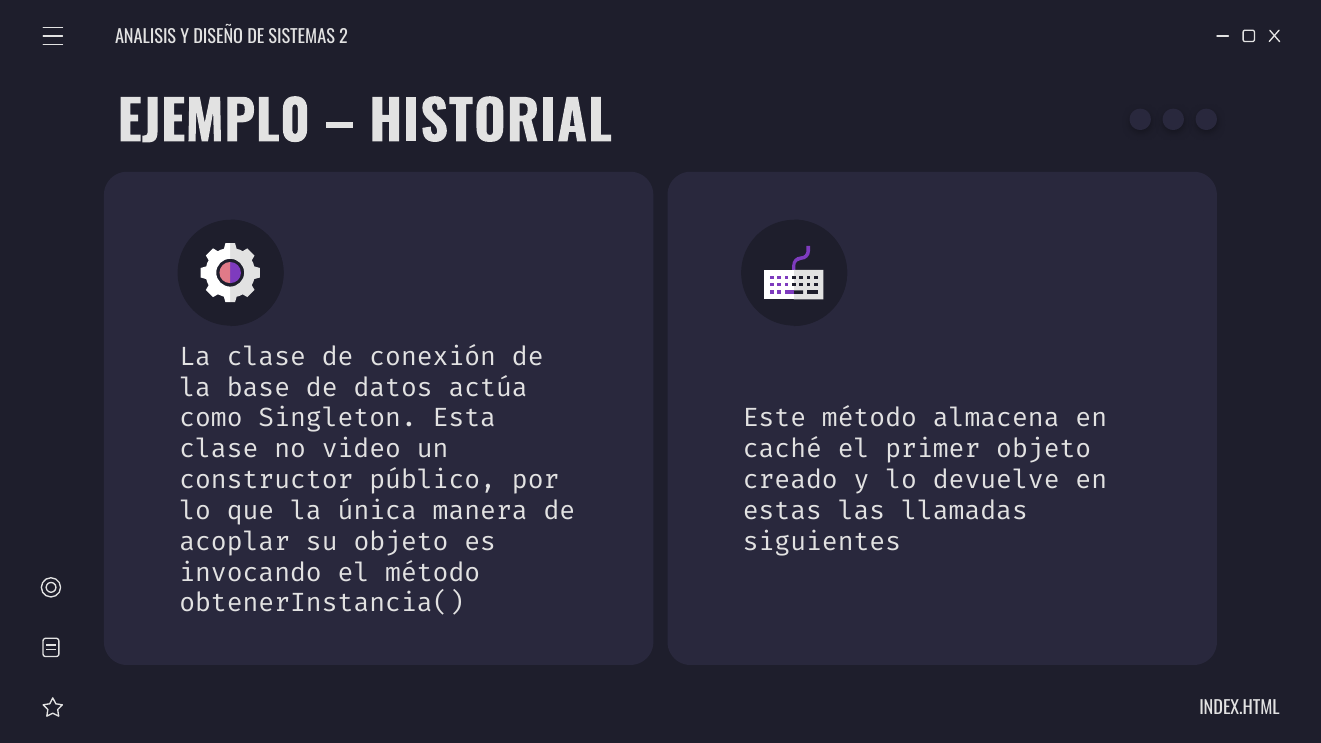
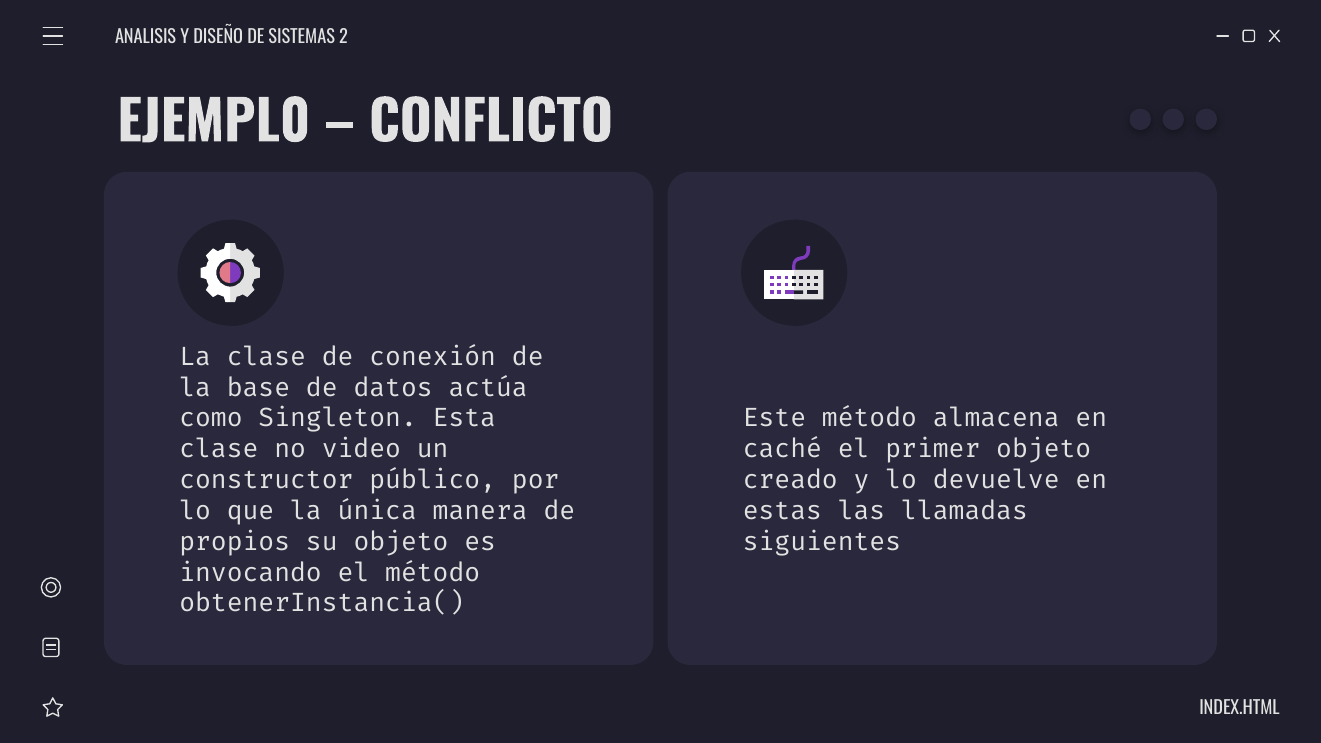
HISTORIAL: HISTORIAL -> CONFLICTO
acoplar: acoplar -> propios
